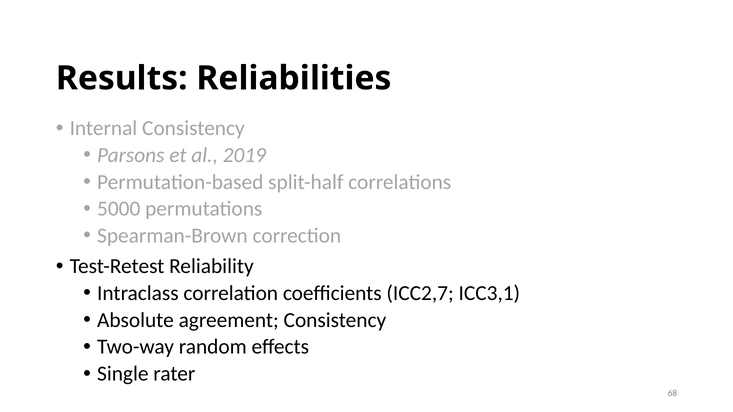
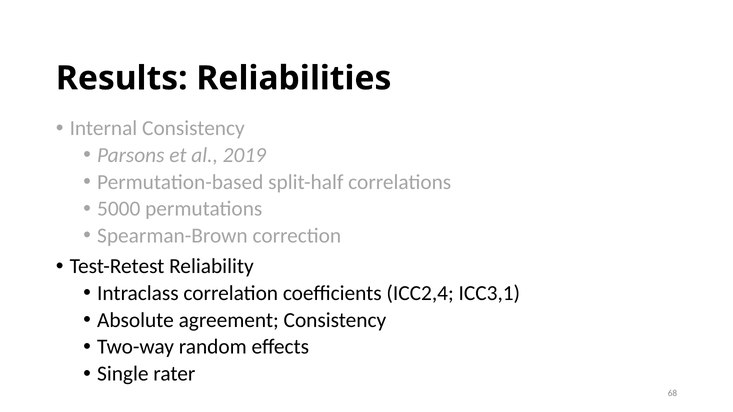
ICC2,7: ICC2,7 -> ICC2,4
